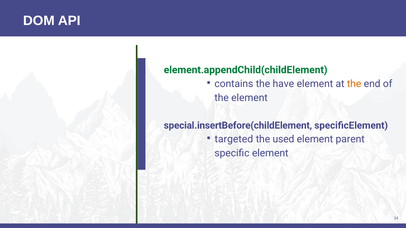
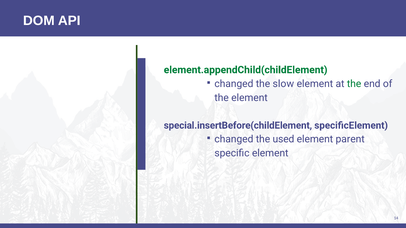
contains at (234, 84): contains -> changed
have: have -> slow
the at (354, 84) colour: orange -> green
targeted at (234, 139): targeted -> changed
